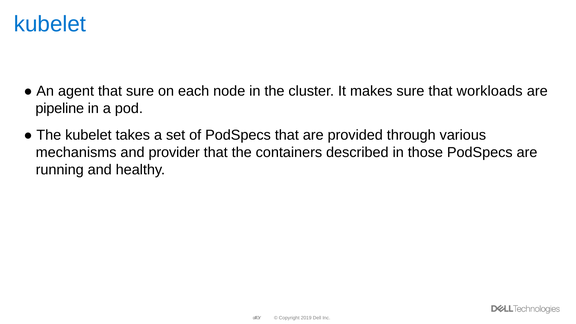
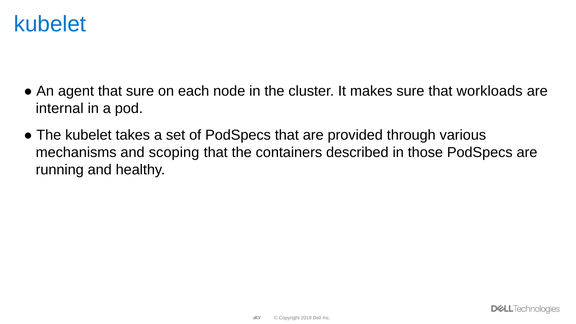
pipeline: pipeline -> internal
provider: provider -> scoping
